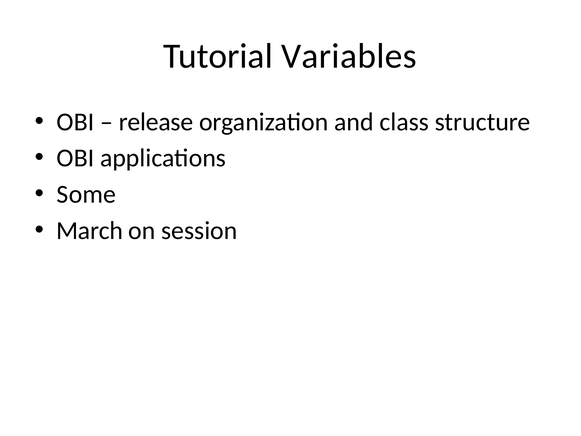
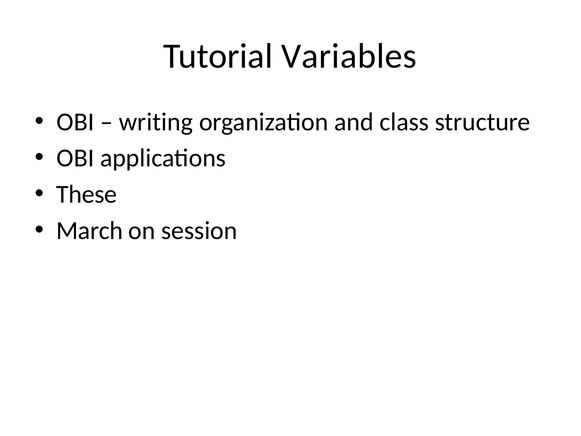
release: release -> writing
Some: Some -> These
